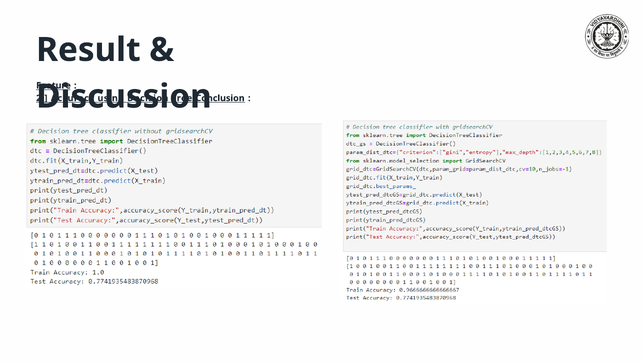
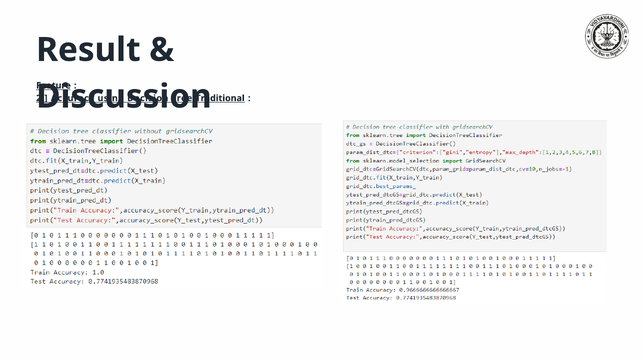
Conclusion: Conclusion -> Traditional
